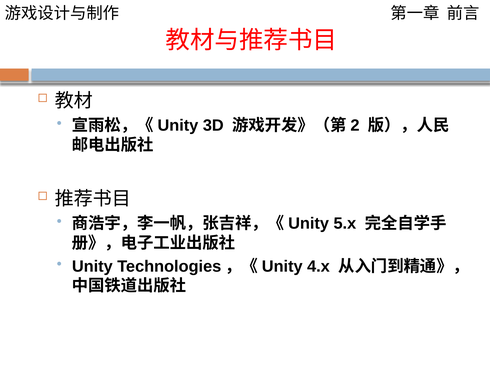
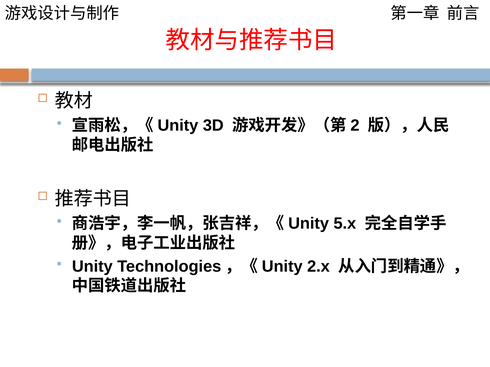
4.x: 4.x -> 2.x
